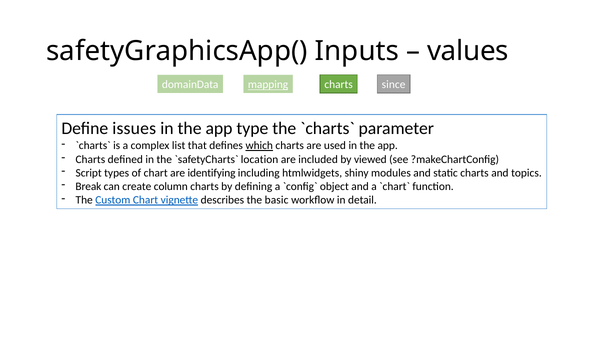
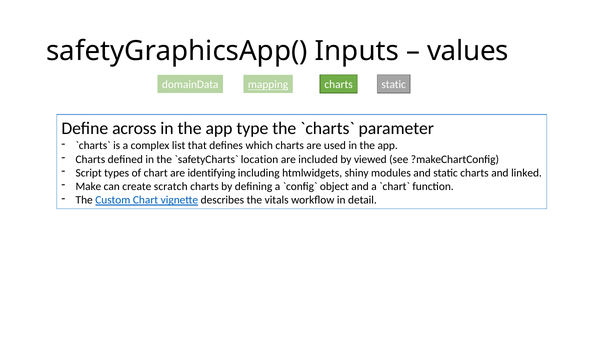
charts since: since -> static
issues: issues -> across
which underline: present -> none
topics: topics -> linked
Break: Break -> Make
column: column -> scratch
basic: basic -> vitals
